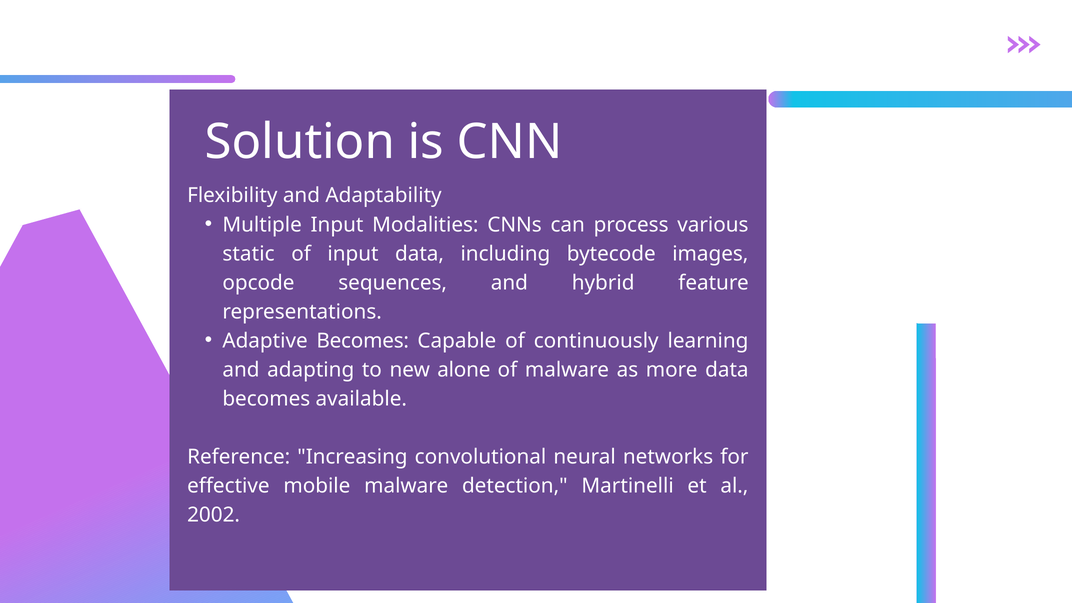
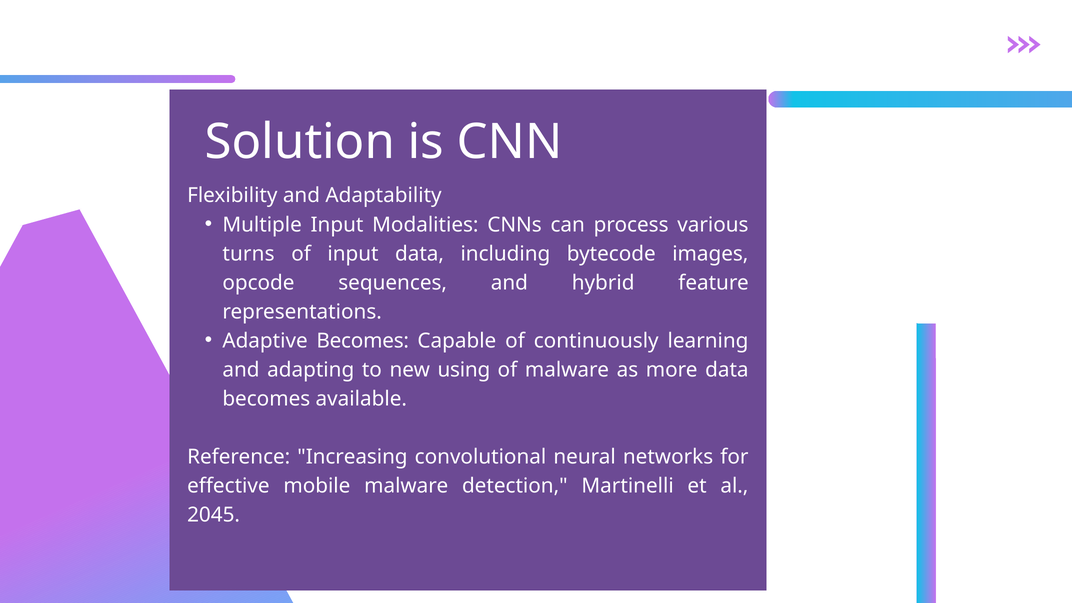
static: static -> turns
alone: alone -> using
2002: 2002 -> 2045
